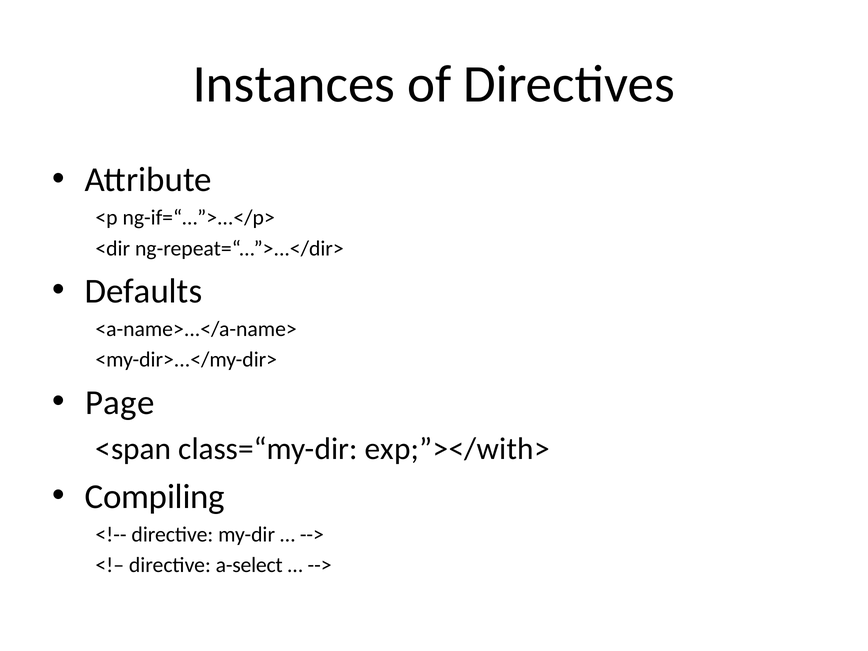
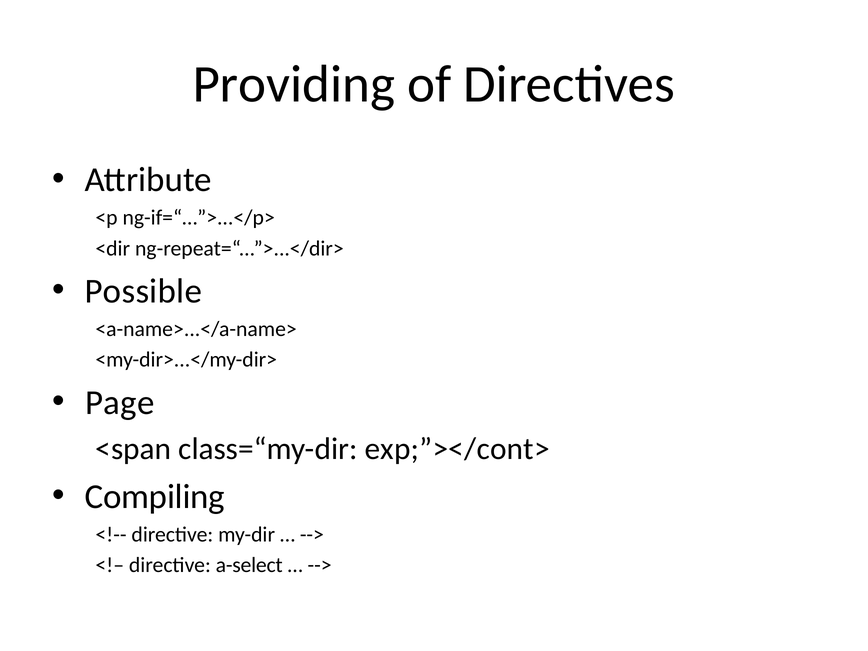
Instances: Instances -> Providing
Defaults: Defaults -> Possible
exp;”></with>: exp;”></with> -> exp;”></cont>
